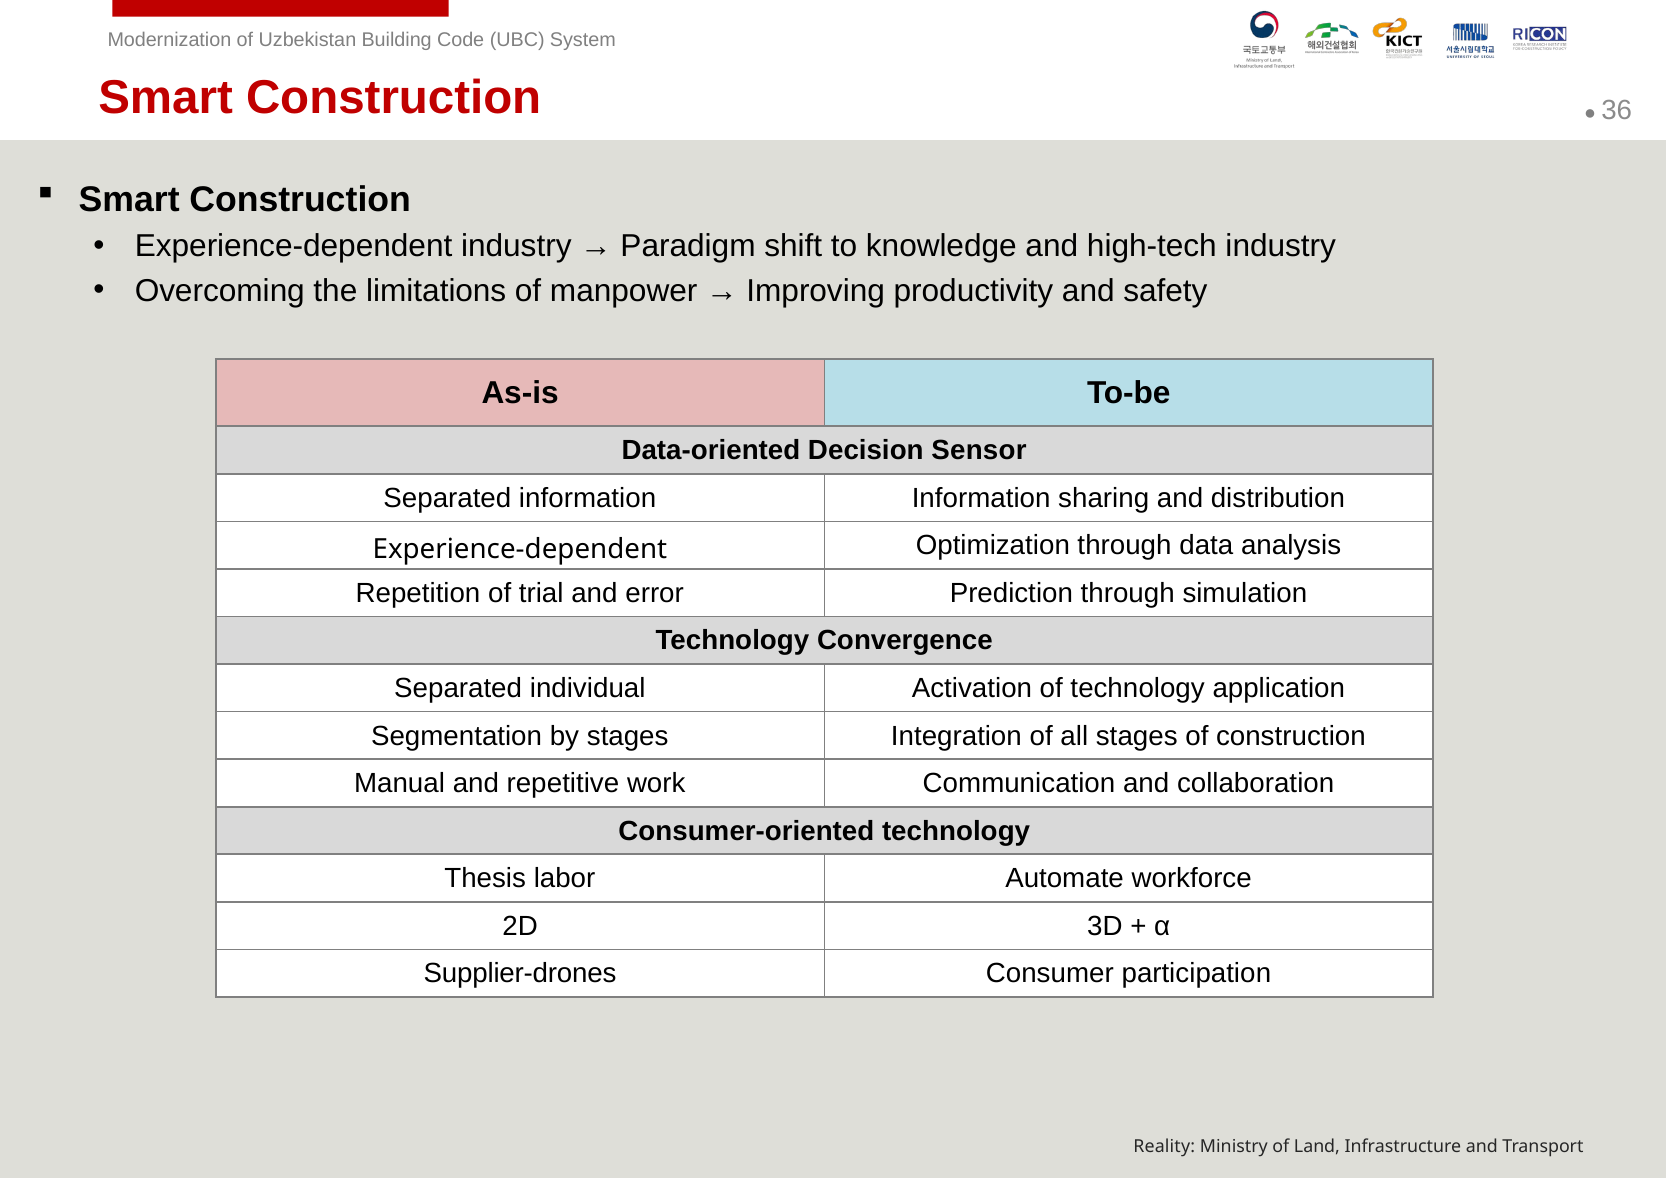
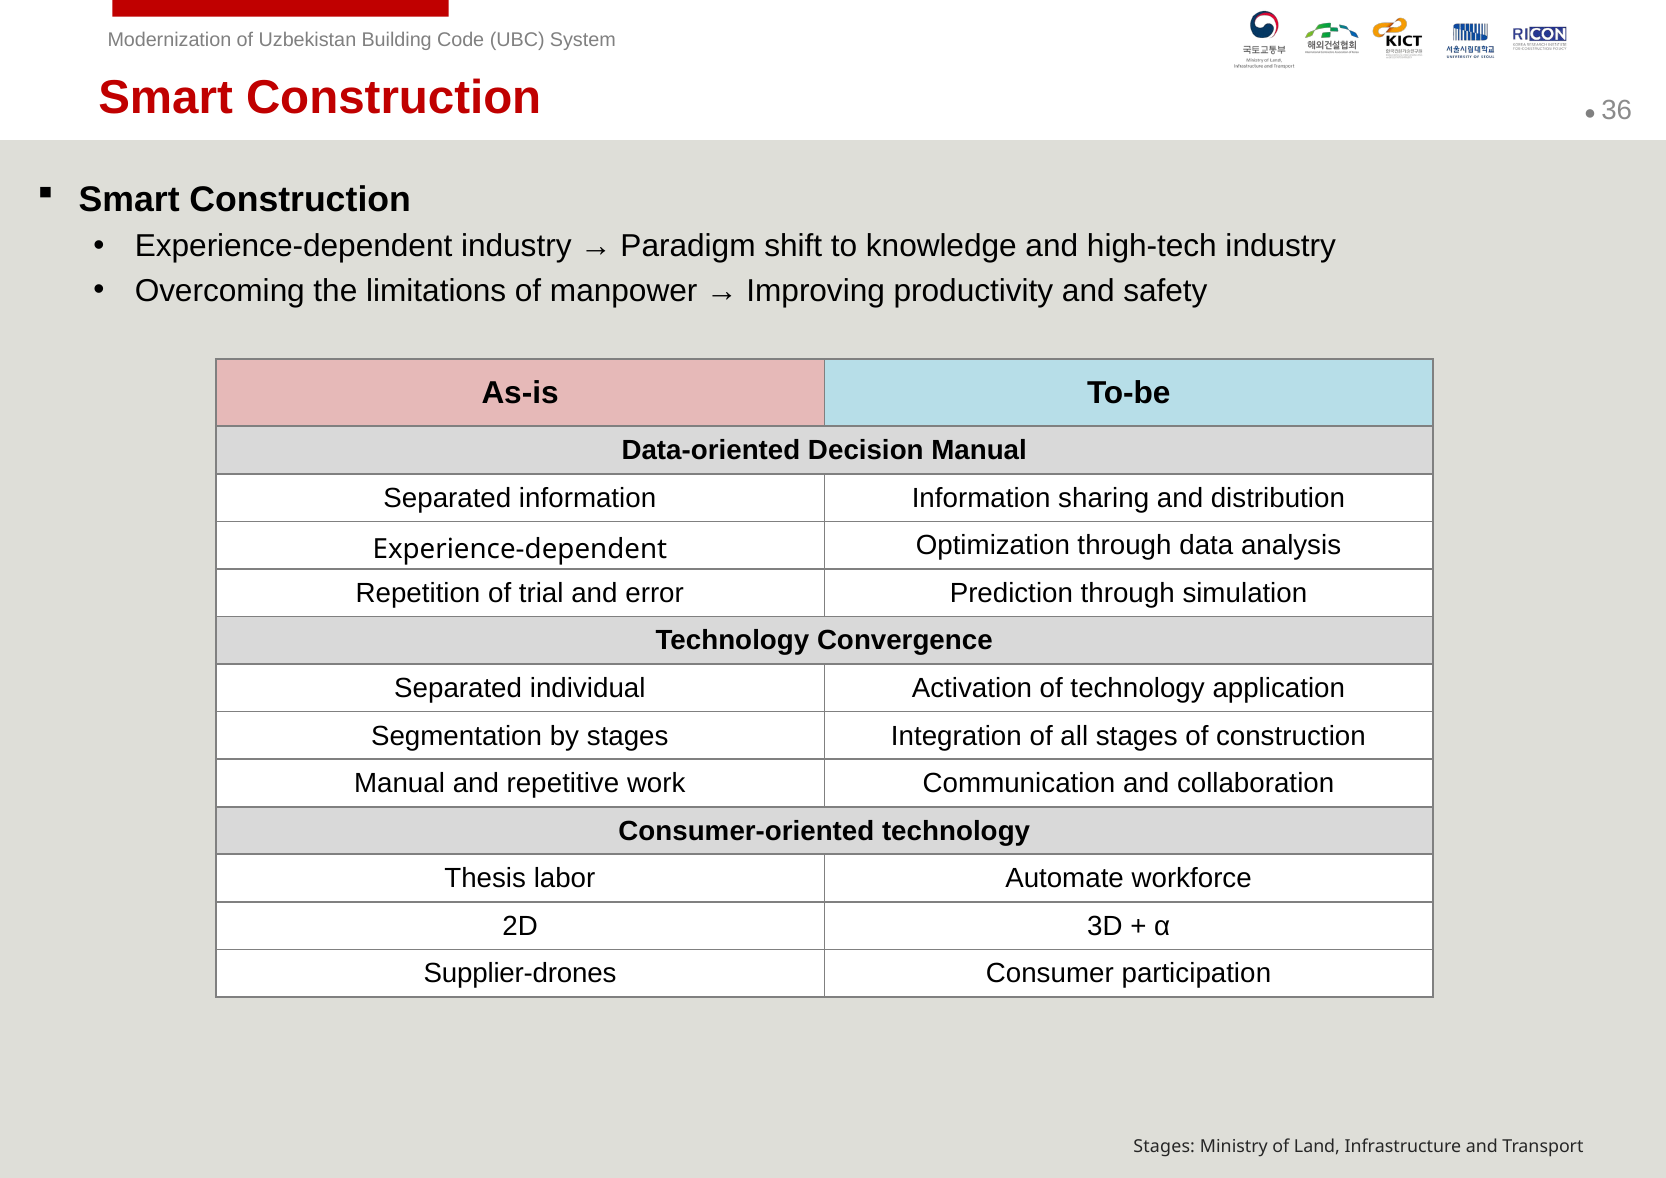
Decision Sensor: Sensor -> Manual
Reality at (1164, 1146): Reality -> Stages
